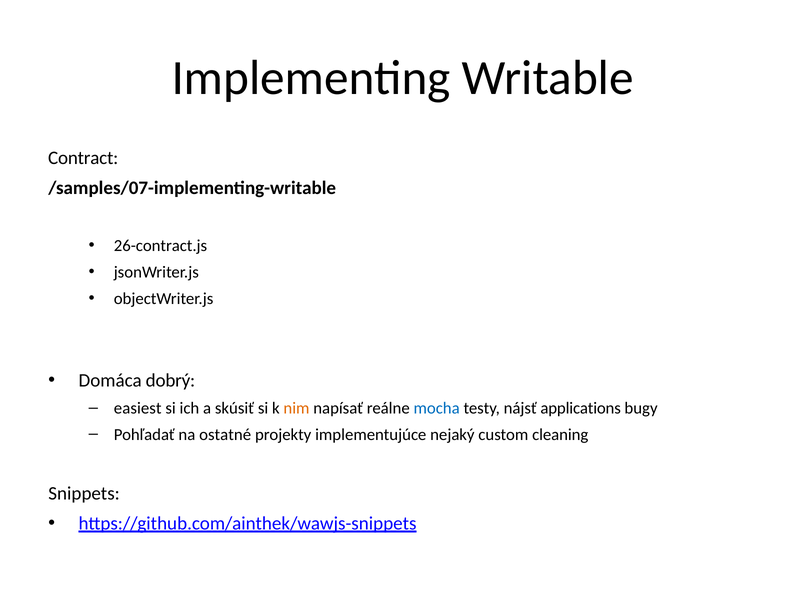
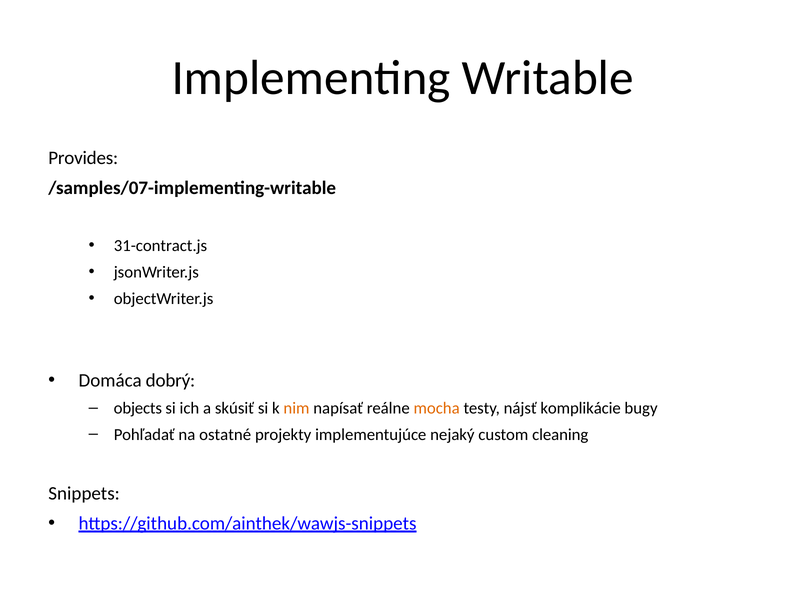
Contract: Contract -> Provides
26-contract.js: 26-contract.js -> 31-contract.js
easiest: easiest -> objects
mocha colour: blue -> orange
applications: applications -> komplikácie
